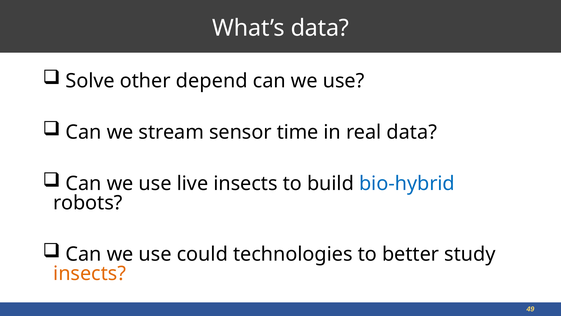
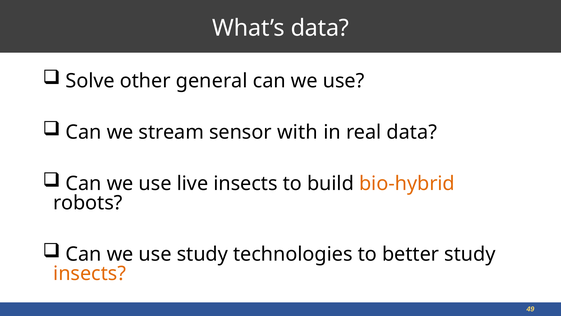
depend: depend -> general
time: time -> with
bio-hybrid colour: blue -> orange
use could: could -> study
